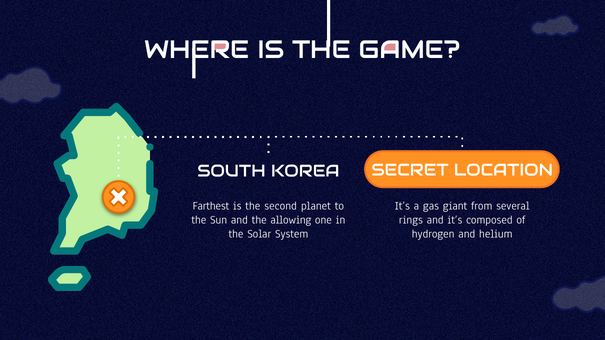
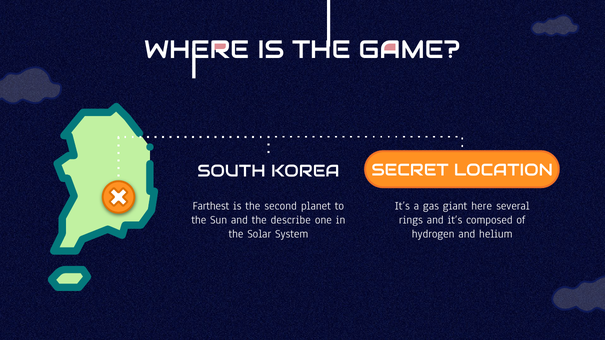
from: from -> here
allowing: allowing -> describe
